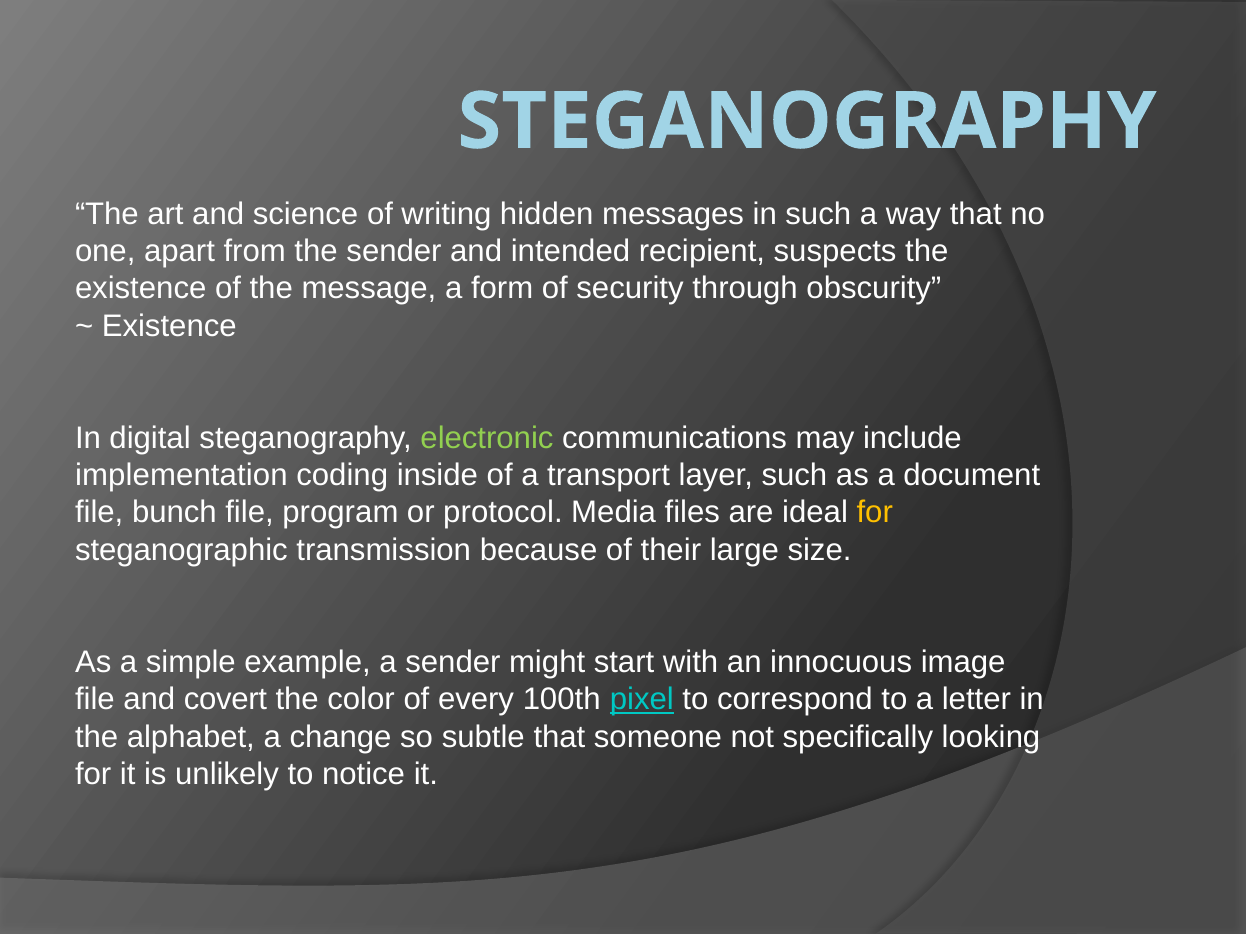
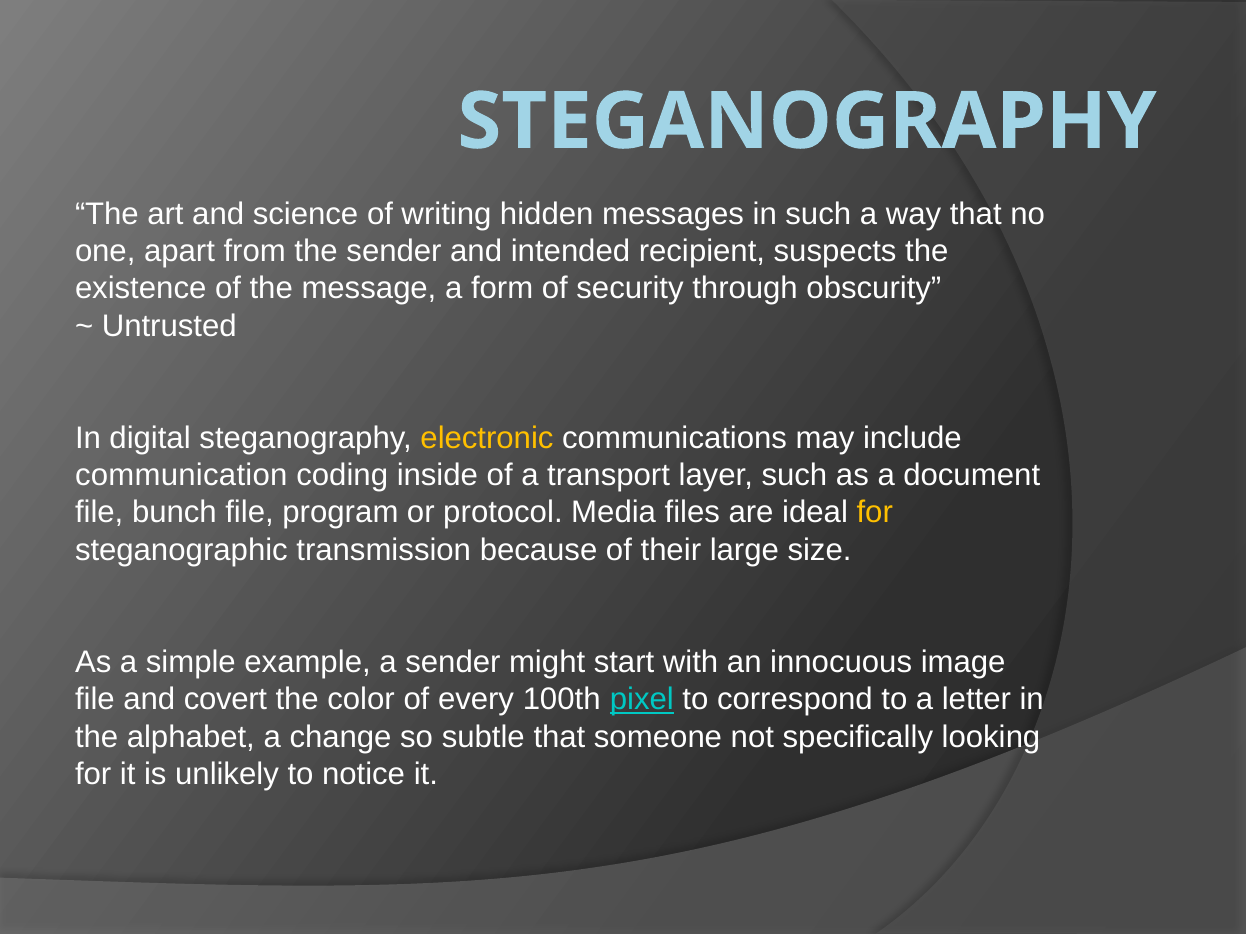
Existence at (169, 326): Existence -> Untrusted
electronic colour: light green -> yellow
implementation: implementation -> communication
